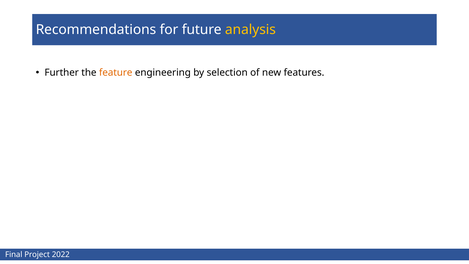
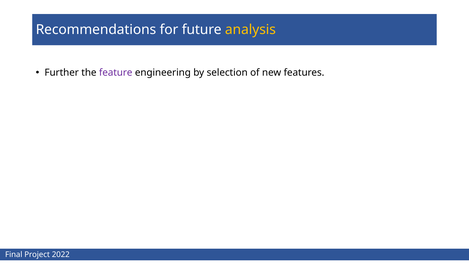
feature colour: orange -> purple
